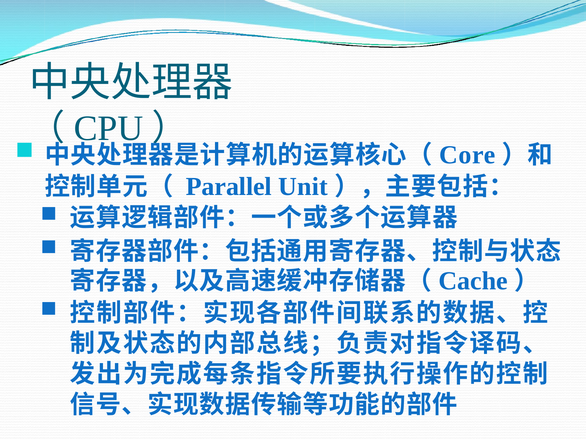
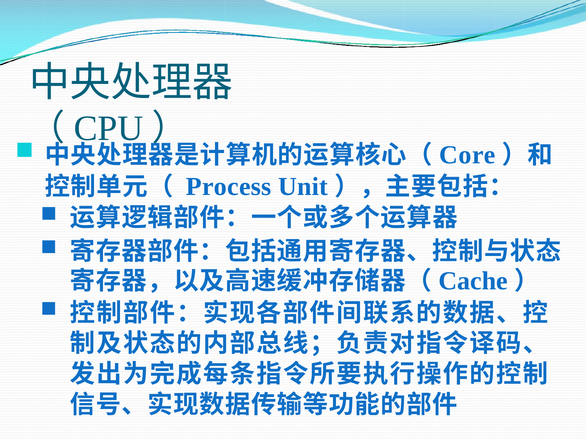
Parallel: Parallel -> Process
